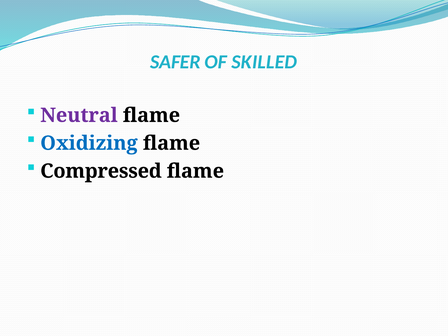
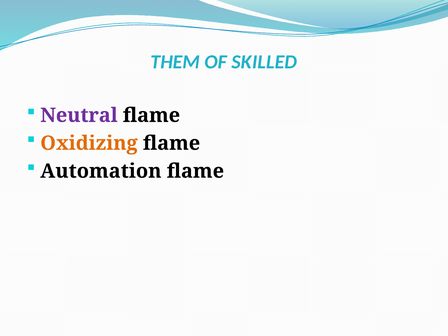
SAFER: SAFER -> THEM
Oxidizing colour: blue -> orange
Compressed: Compressed -> Automation
